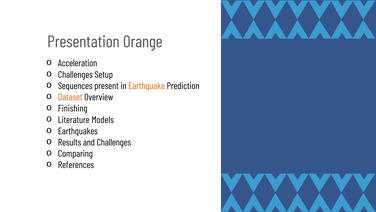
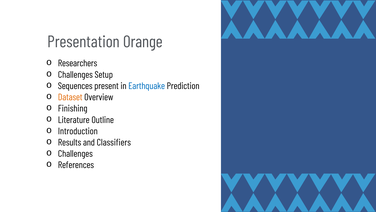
Acceleration: Acceleration -> Researchers
Earthquake colour: orange -> blue
Models: Models -> Outline
Earthquakes: Earthquakes -> Introduction
and Challenges: Challenges -> Classifiers
Comparing at (75, 153): Comparing -> Challenges
